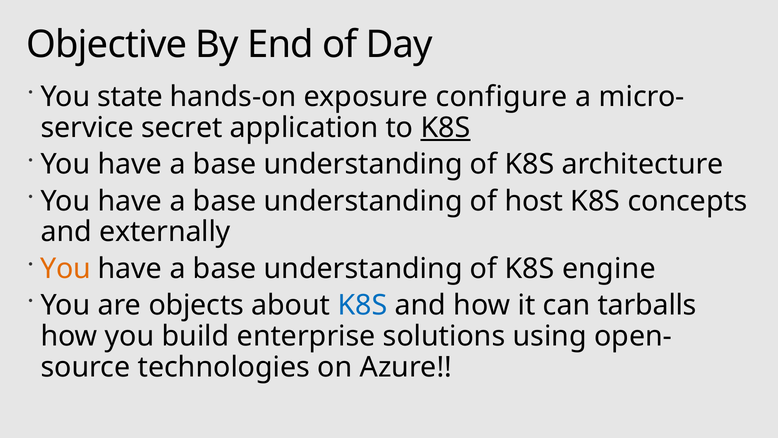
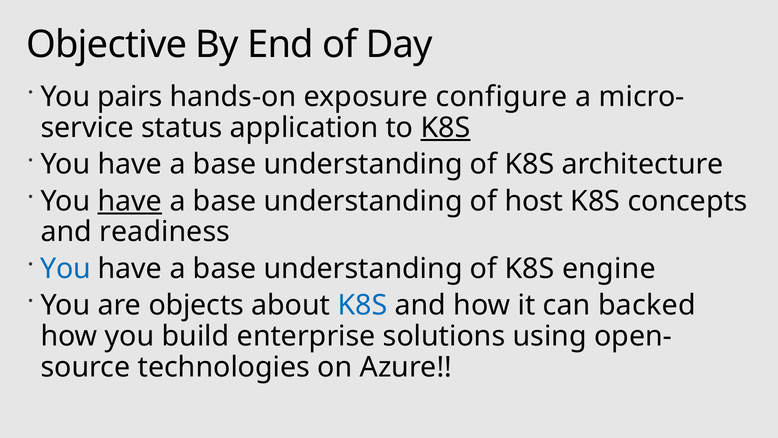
state: state -> pairs
secret: secret -> status
have at (130, 201) underline: none -> present
externally: externally -> readiness
You at (66, 268) colour: orange -> blue
tarballs: tarballs -> backed
